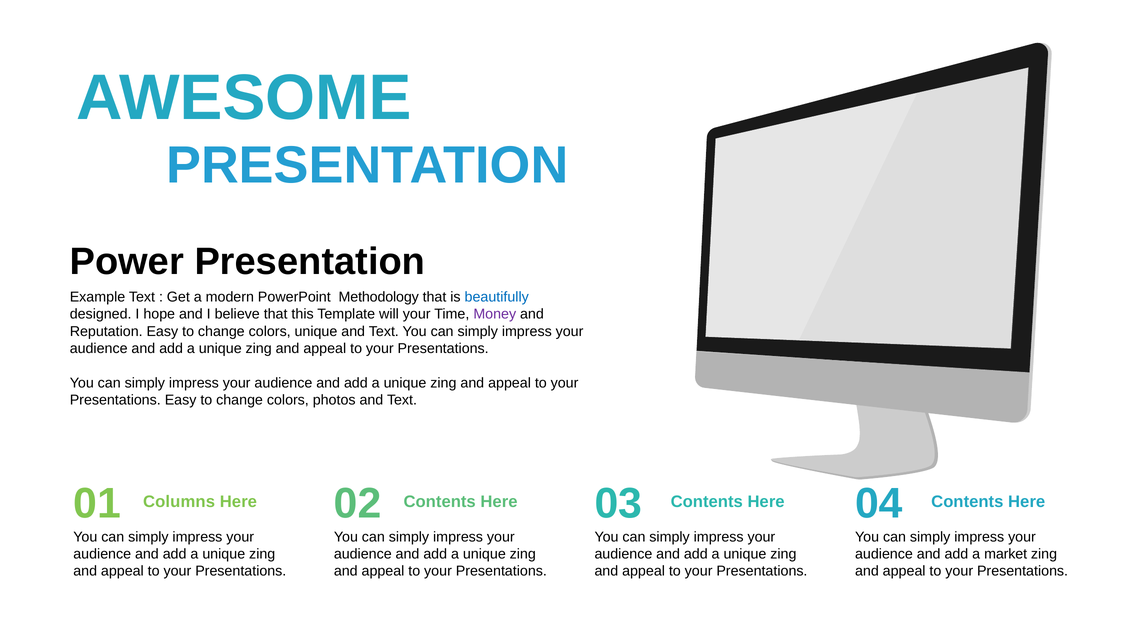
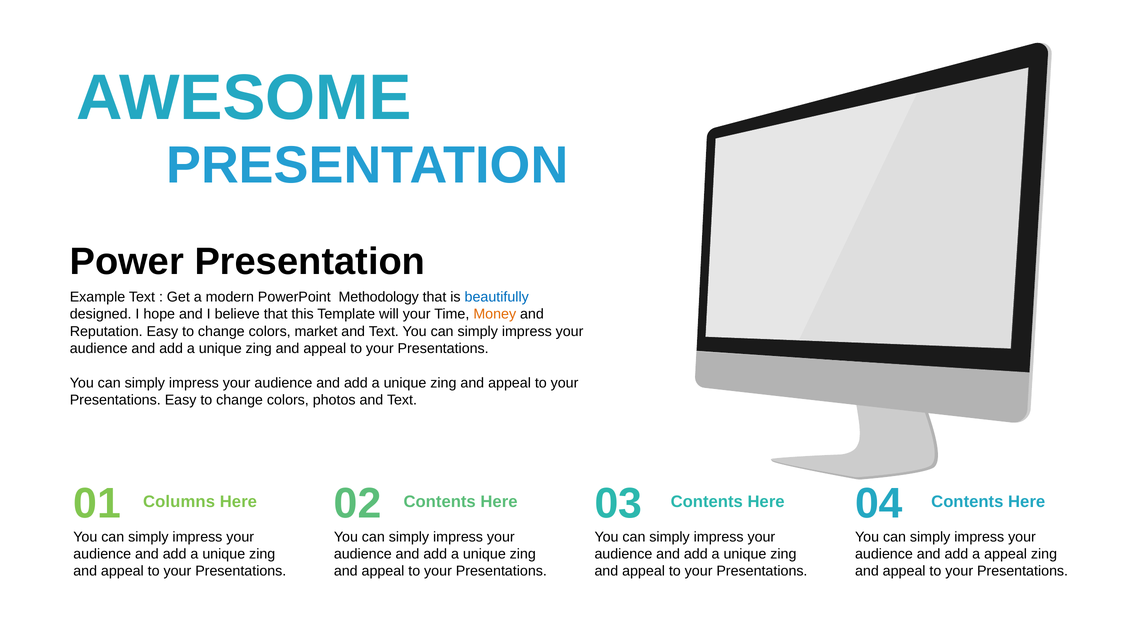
Money colour: purple -> orange
colors unique: unique -> market
a market: market -> appeal
